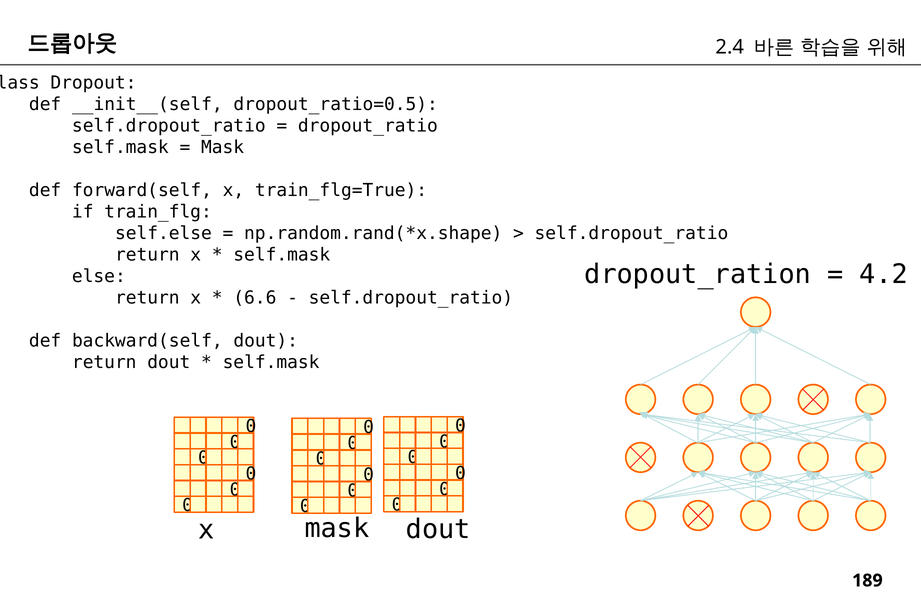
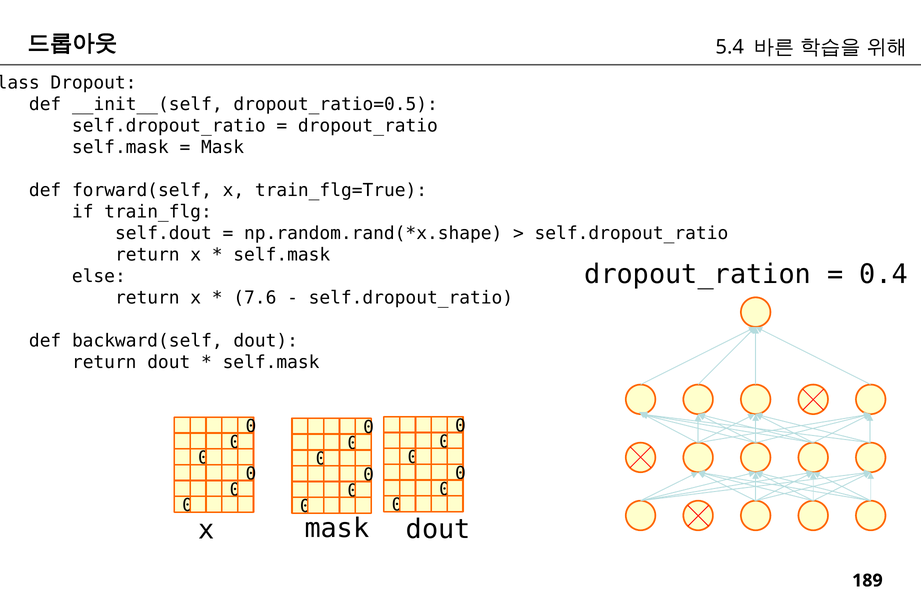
2.4: 2.4 -> 5.4
self.else: self.else -> self.dout
4.2: 4.2 -> 0.4
6.6: 6.6 -> 7.6
